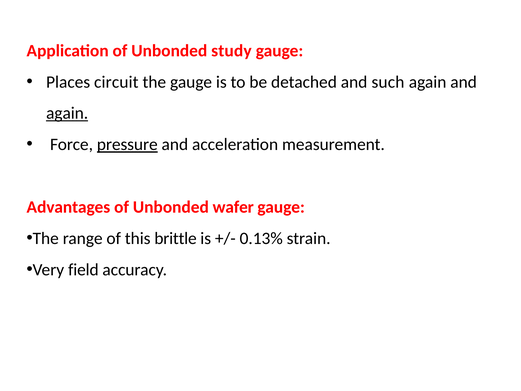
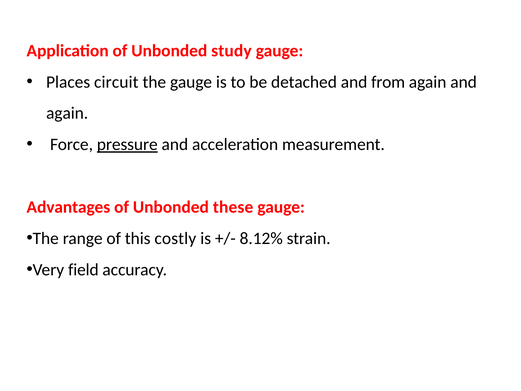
such: such -> from
again at (67, 113) underline: present -> none
wafer: wafer -> these
brittle: brittle -> costly
0.13%: 0.13% -> 8.12%
